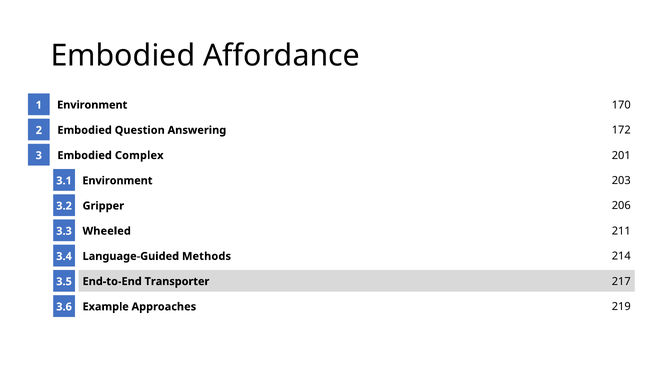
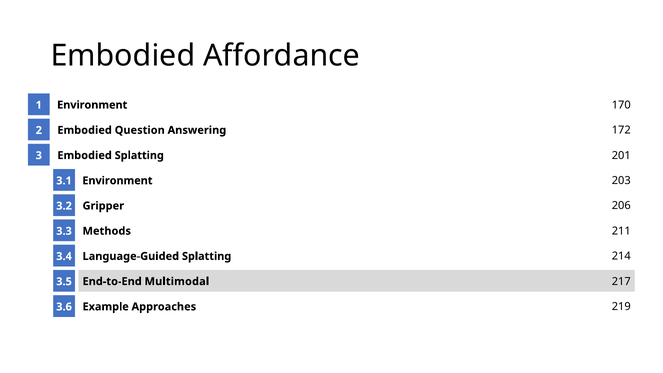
Embodied Complex: Complex -> Splatting
Wheeled: Wheeled -> Methods
Language-Guided Methods: Methods -> Splatting
Transporter: Transporter -> Multimodal
